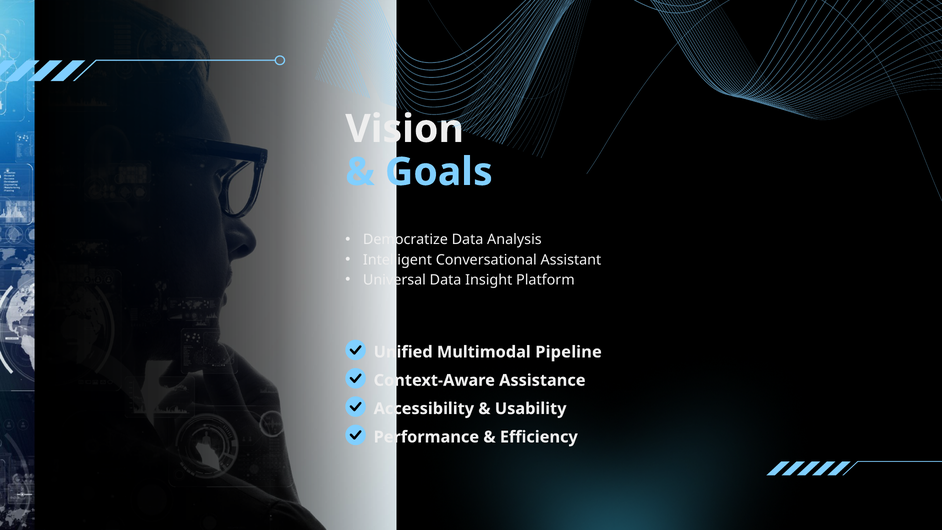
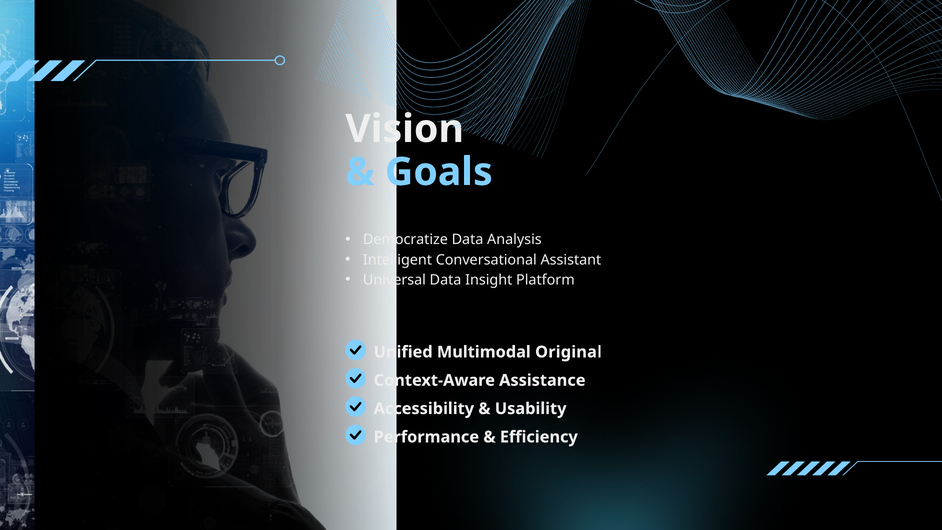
Pipeline: Pipeline -> Original
